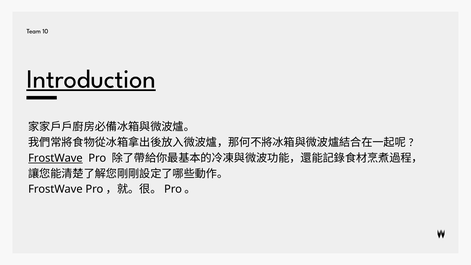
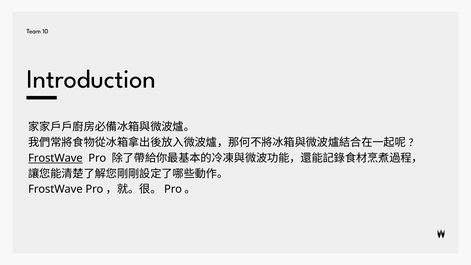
Introduction underline: present -> none
